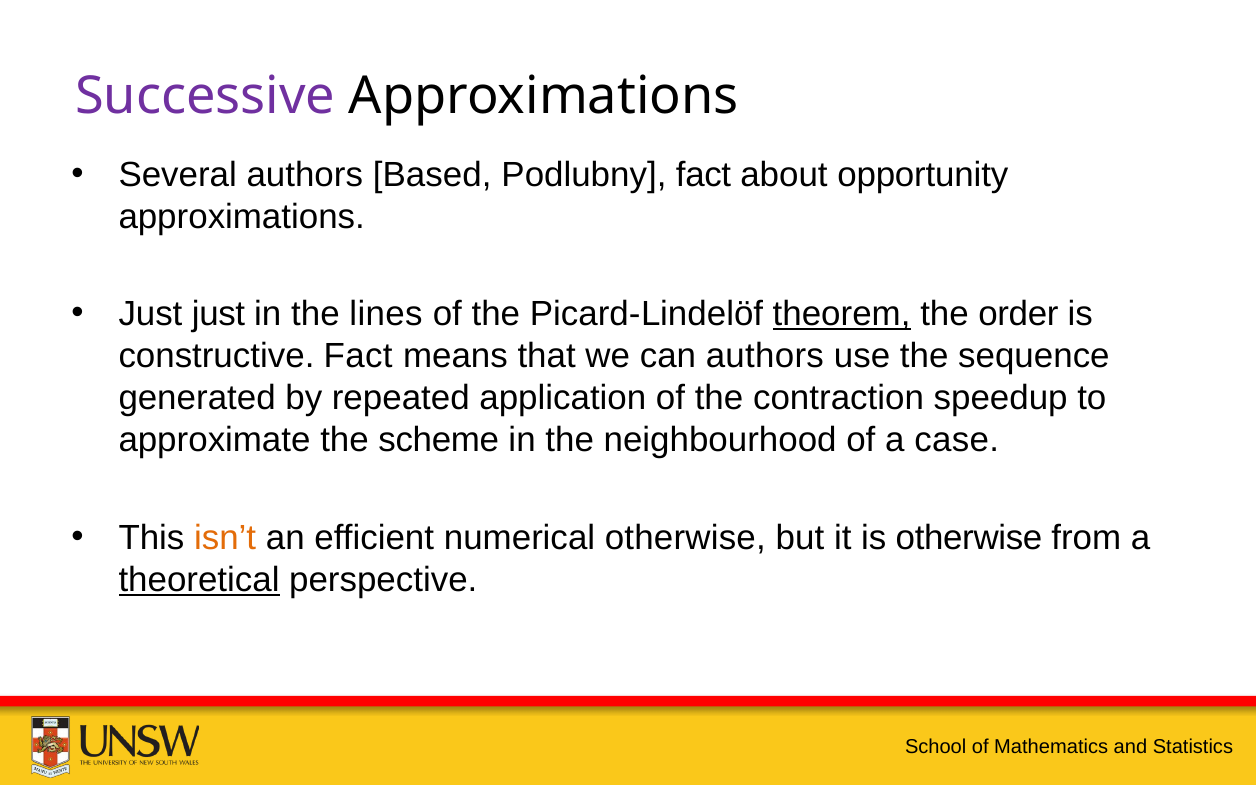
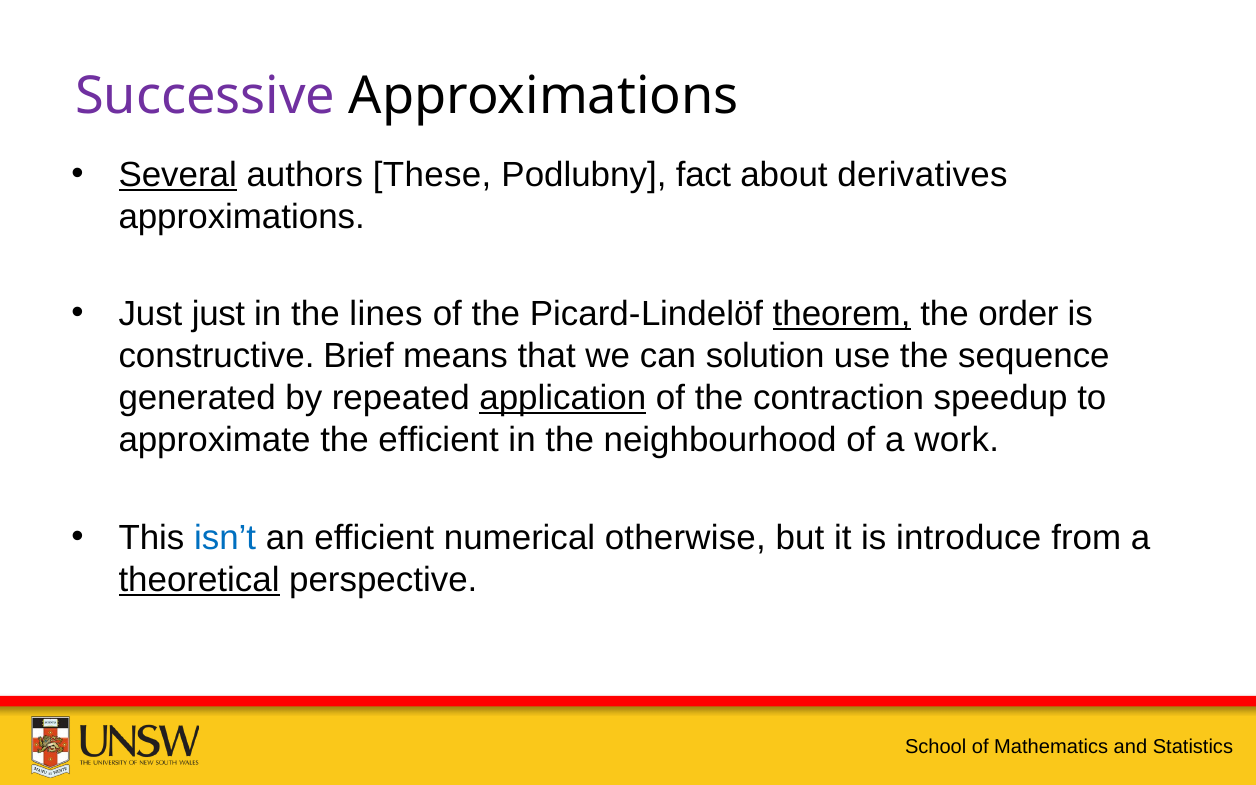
Several underline: none -> present
Based: Based -> These
opportunity: opportunity -> derivatives
constructive Fact: Fact -> Brief
can authors: authors -> solution
application underline: none -> present
the scheme: scheme -> efficient
case: case -> work
isn’t colour: orange -> blue
is otherwise: otherwise -> introduce
